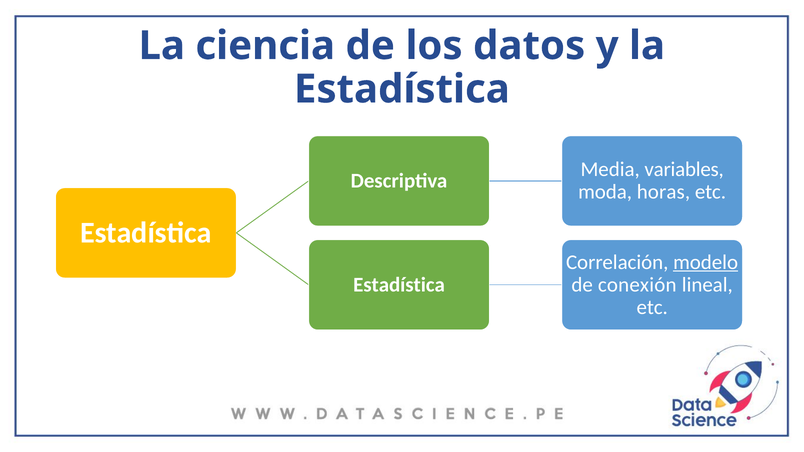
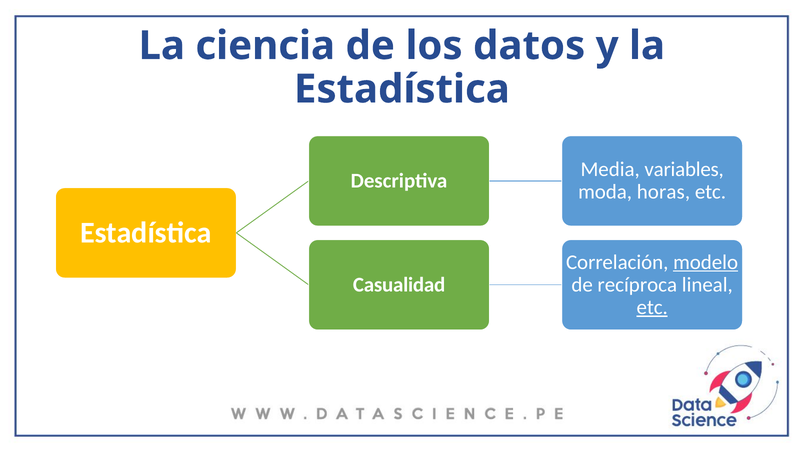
Estadística at (399, 285): Estadística -> Casualidad
conexión: conexión -> recíproca
etc at (652, 307) underline: none -> present
